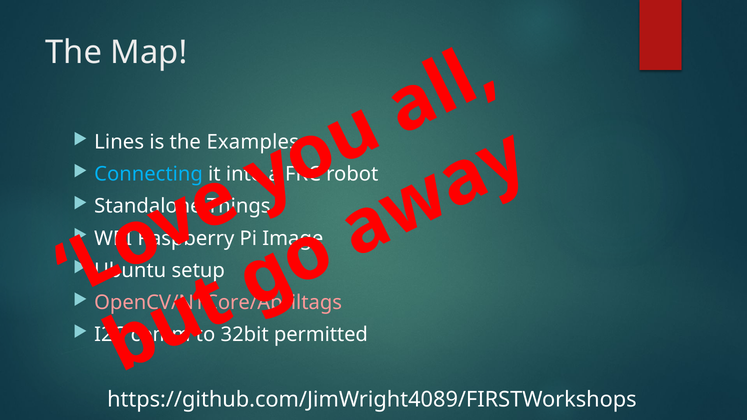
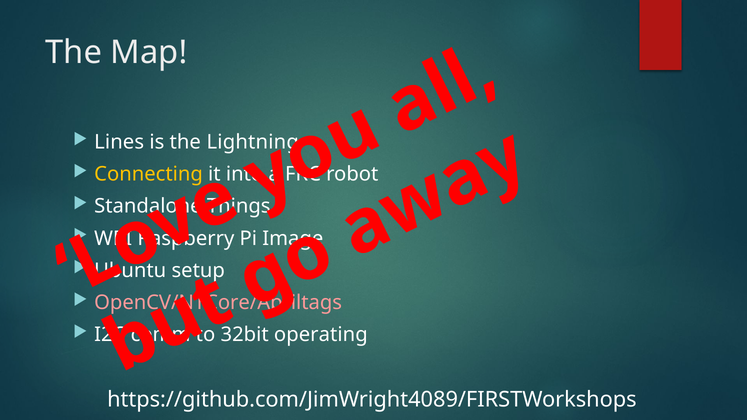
Examples: Examples -> Lightning
Connecting colour: light blue -> yellow
permitted: permitted -> operating
